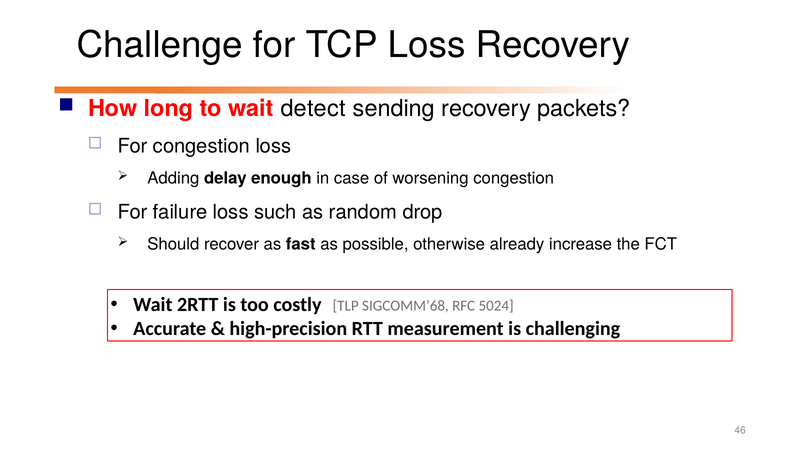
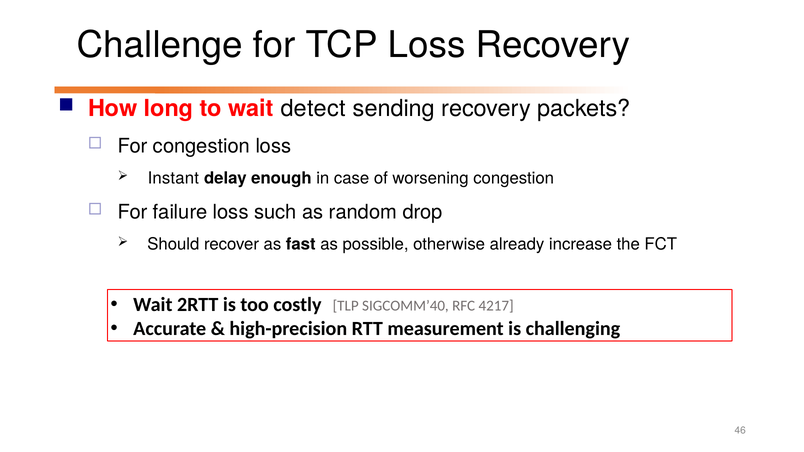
Adding: Adding -> Instant
SIGCOMM’68: SIGCOMM’68 -> SIGCOMM’40
5024: 5024 -> 4217
